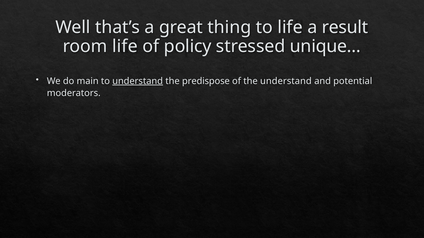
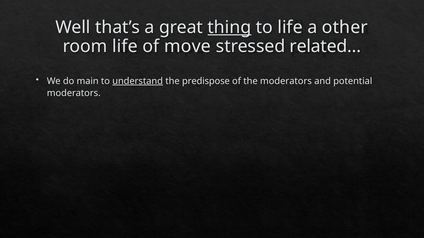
thing underline: none -> present
result: result -> other
policy: policy -> move
unique…: unique… -> related…
the understand: understand -> moderators
